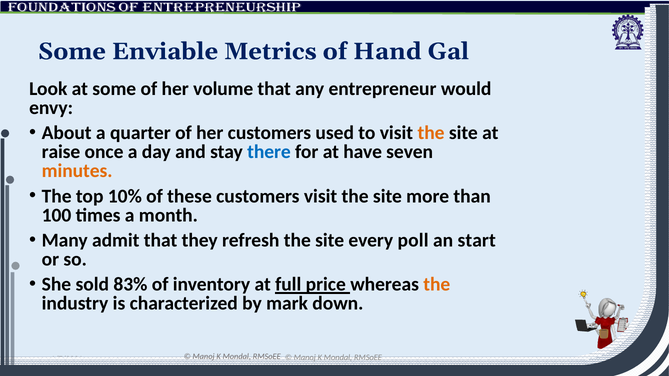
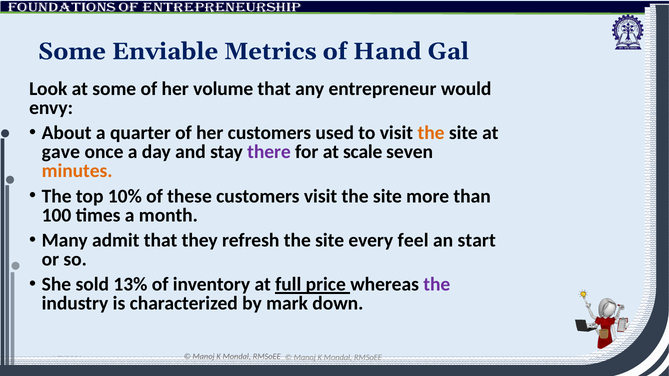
raise: raise -> gave
there colour: blue -> purple
have: have -> scale
poll: poll -> feel
83%: 83% -> 13%
the at (437, 285) colour: orange -> purple
